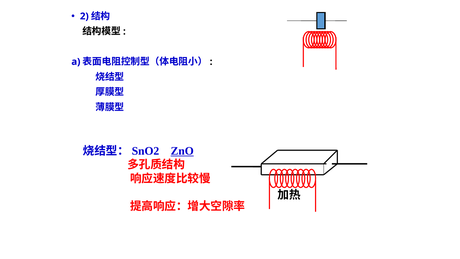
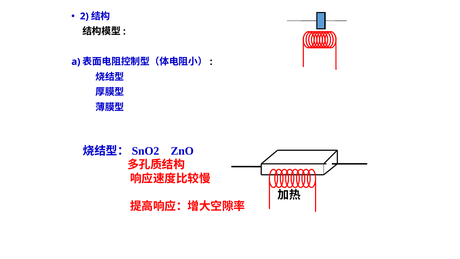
ZnO underline: present -> none
